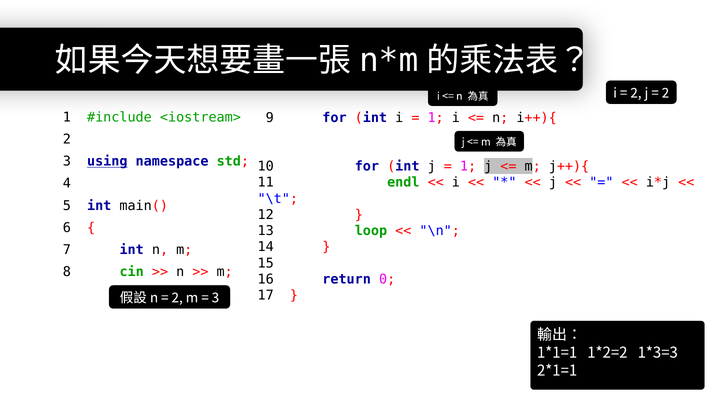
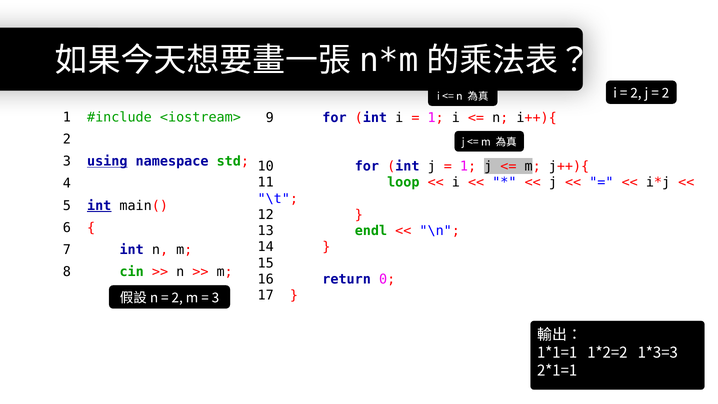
endl: endl -> loop
int at (99, 206) underline: none -> present
loop: loop -> endl
